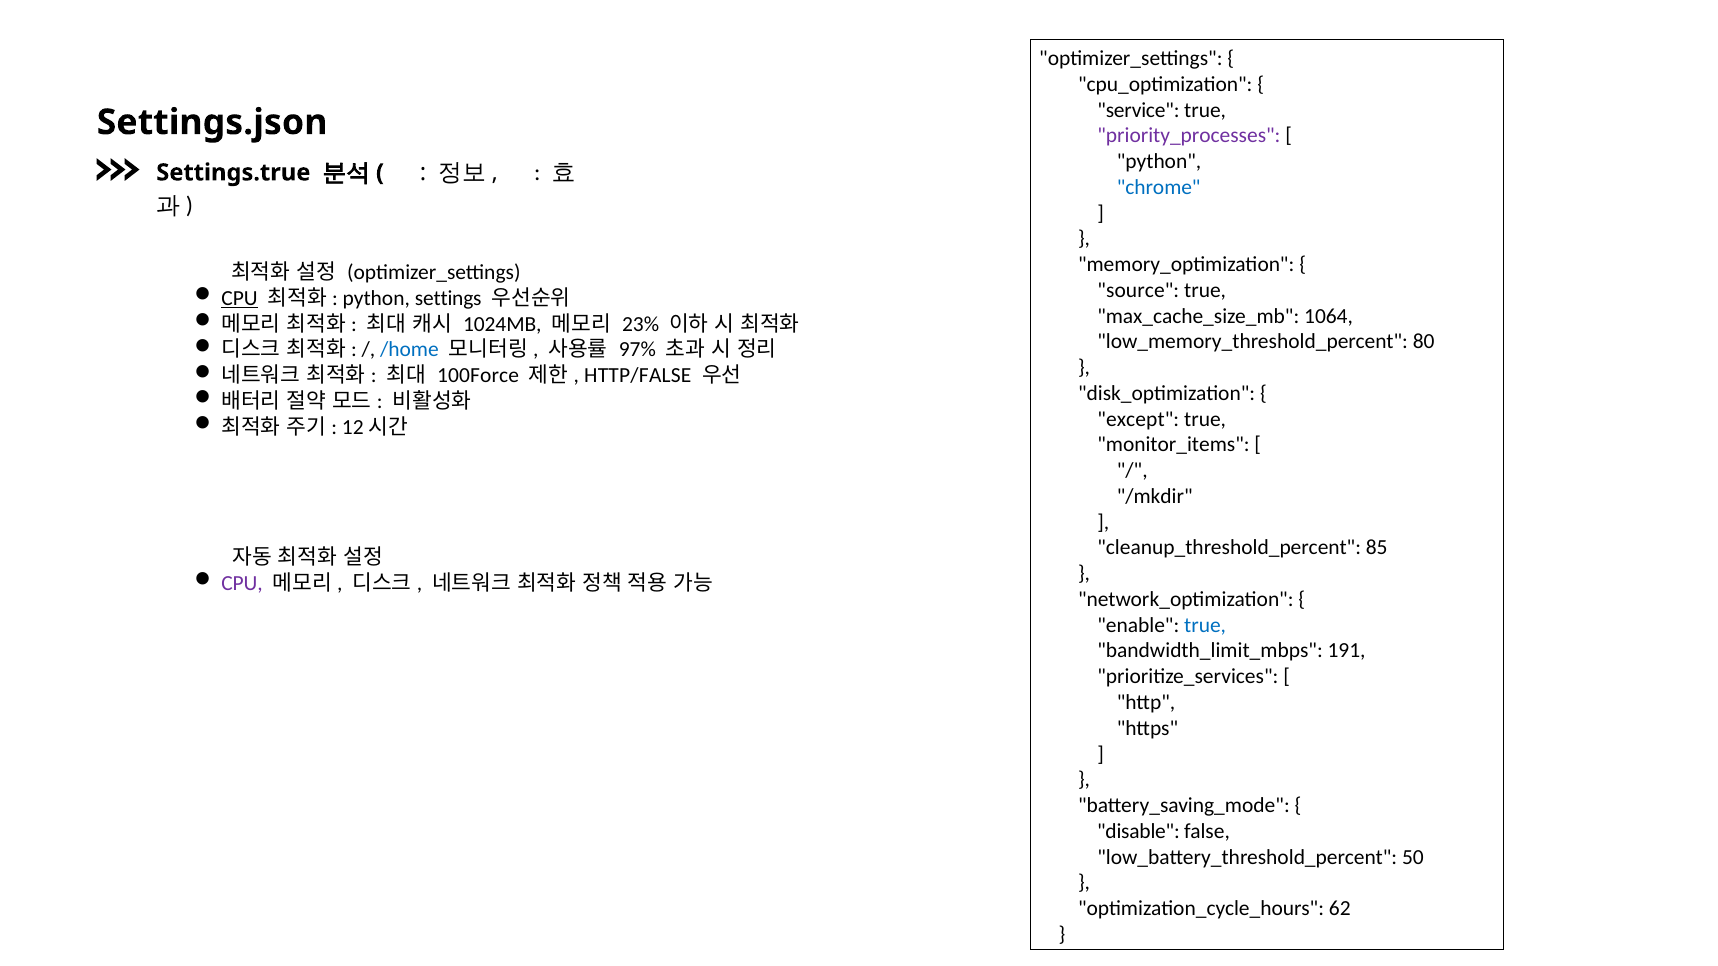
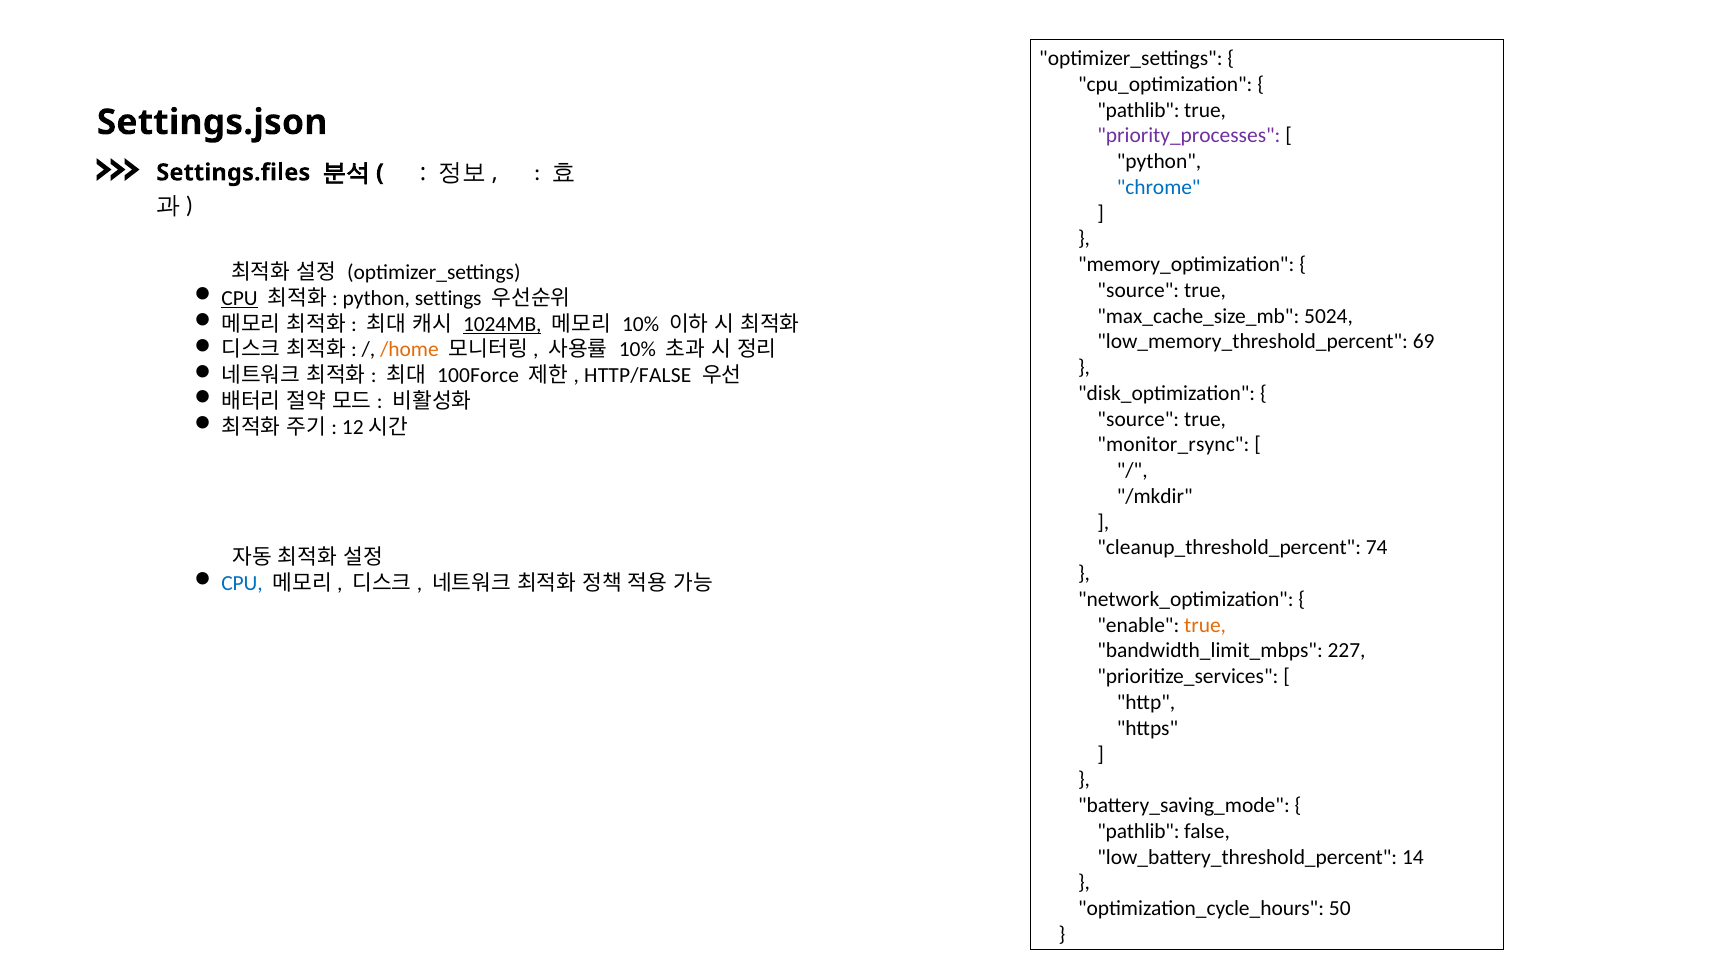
service at (1138, 110): service -> pathlib
Settings.true: Settings.true -> Settings.files
1064: 1064 -> 5024
1024MB underline: none -> present
23% at (641, 324): 23% -> 10%
80: 80 -> 69
/home colour: blue -> orange
97% at (637, 350): 97% -> 10%
except at (1138, 419): except -> source
monitor_items: monitor_items -> monitor_rsync
85: 85 -> 74
CPU at (242, 583) colour: purple -> blue
true at (1205, 625) colour: blue -> orange
191: 191 -> 227
disable at (1138, 832): disable -> pathlib
50: 50 -> 14
62: 62 -> 50
